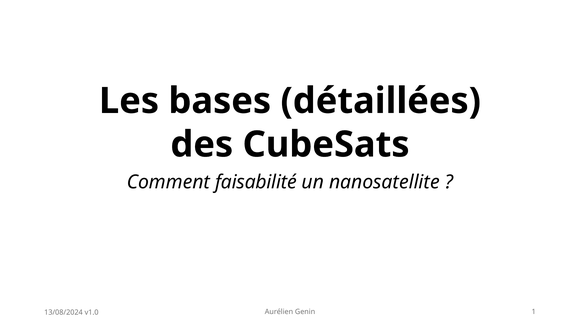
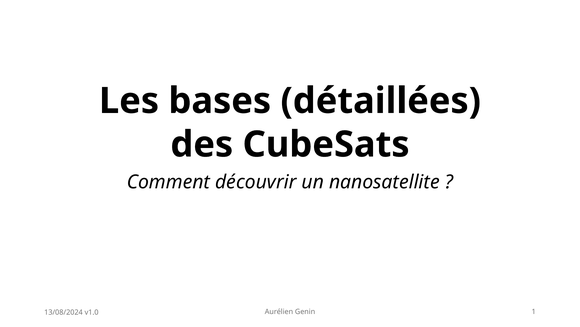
faisabilité: faisabilité -> découvrir
